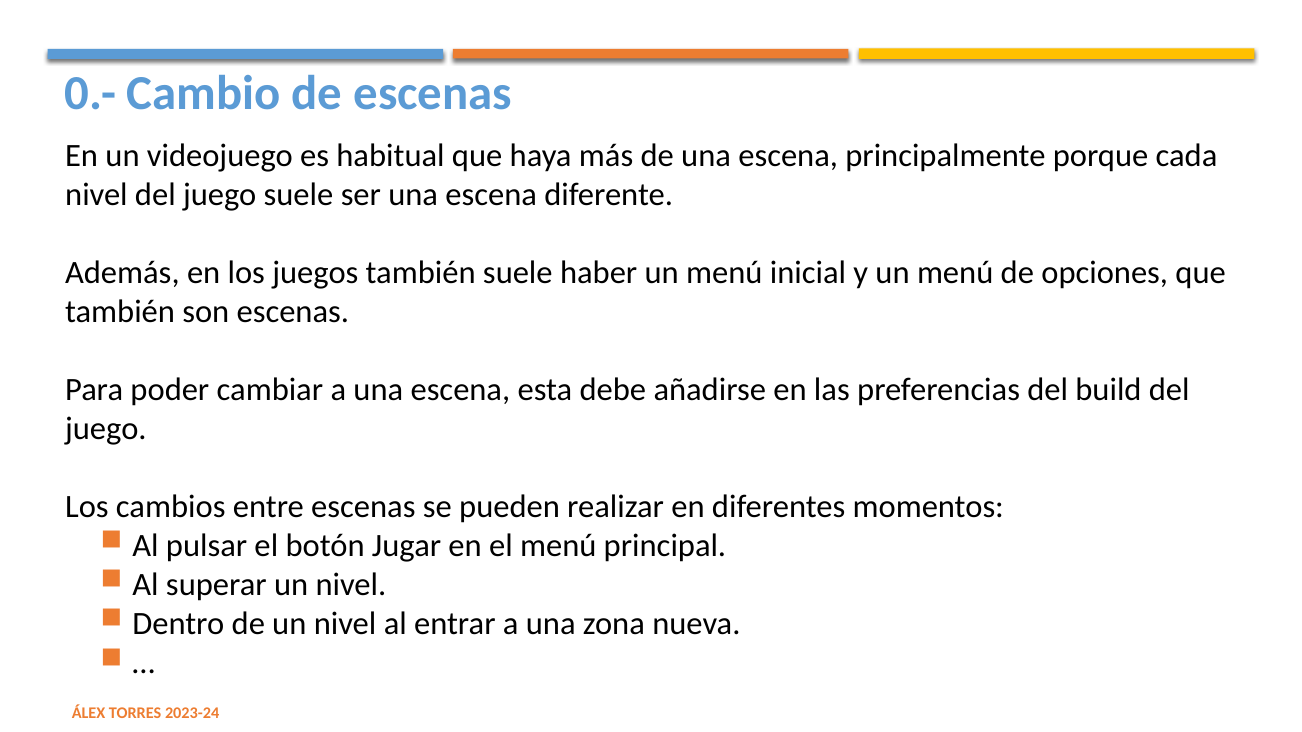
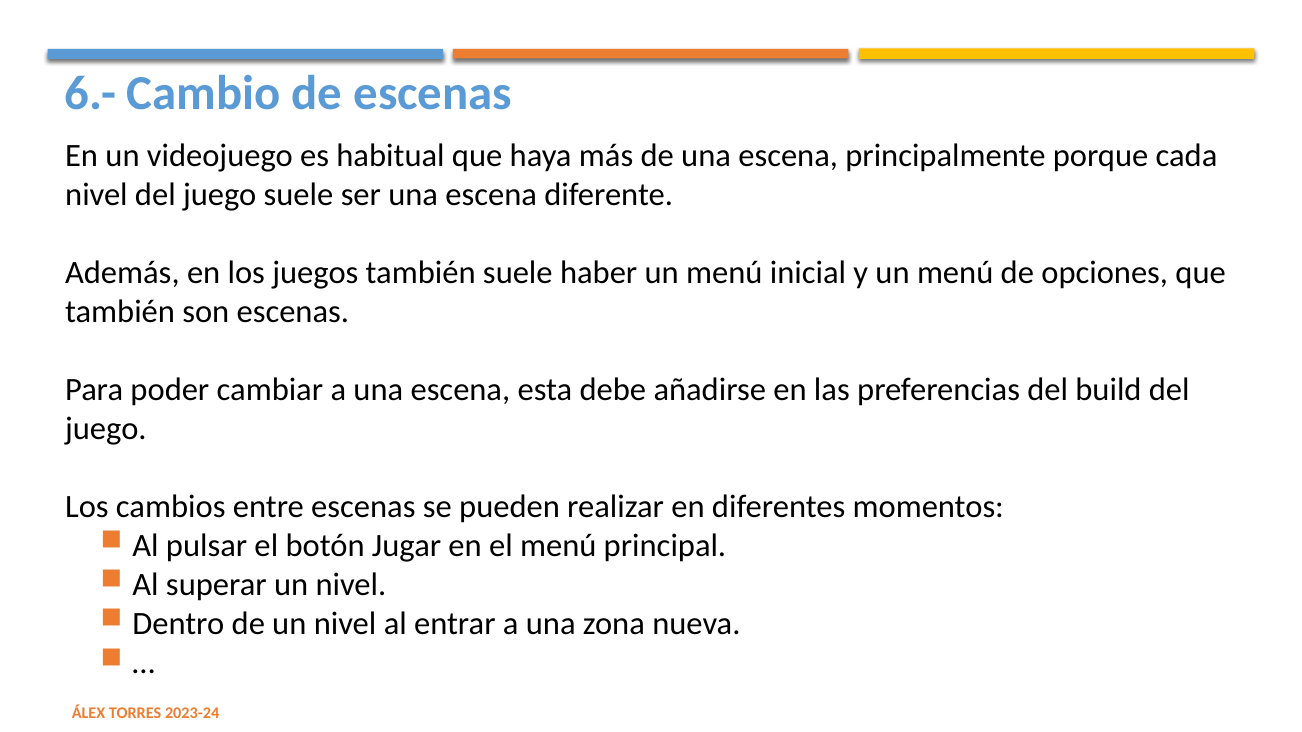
0.-: 0.- -> 6.-
